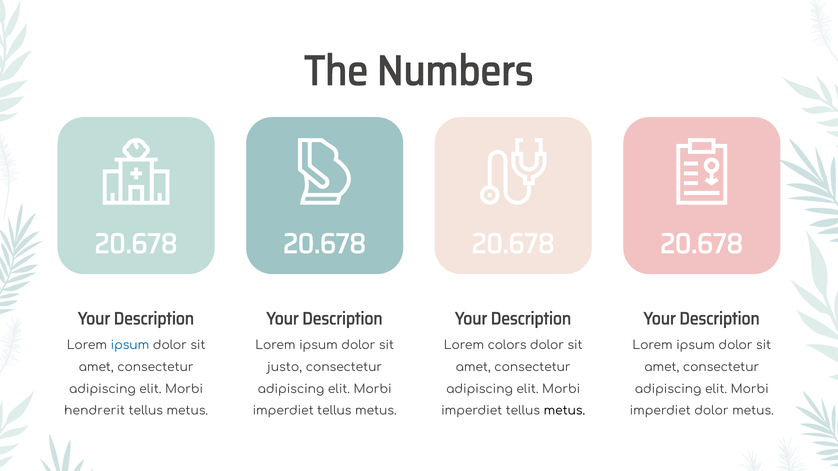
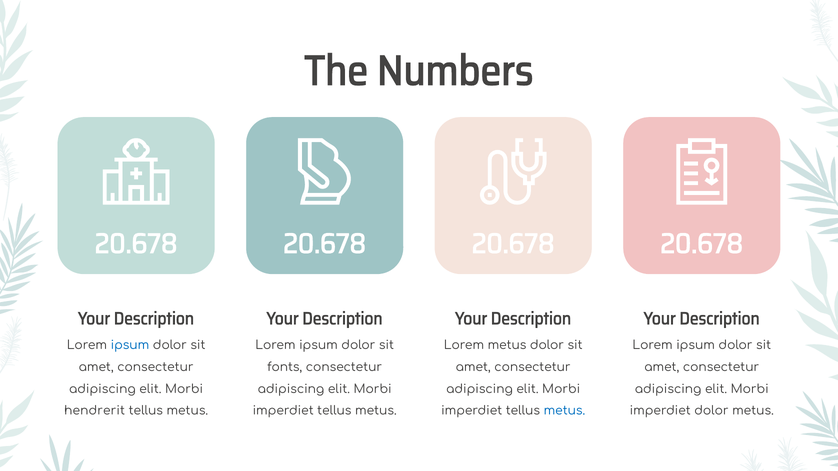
Lorem colors: colors -> metus
justo: justo -> fonts
metus at (564, 411) colour: black -> blue
